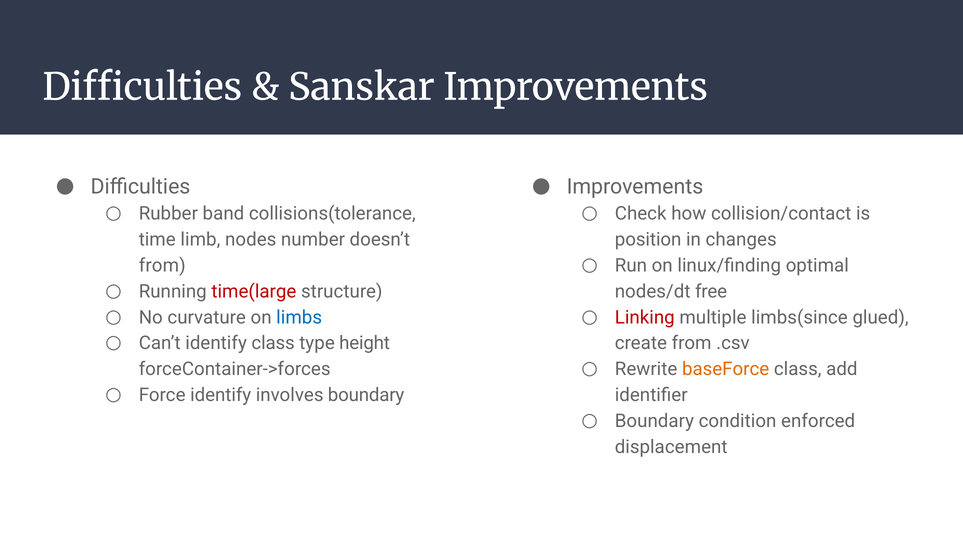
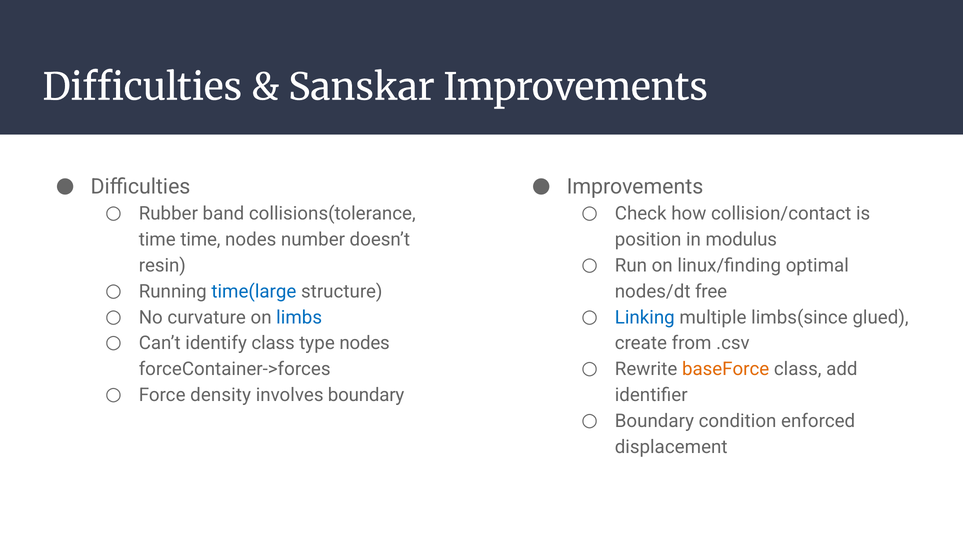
time limb: limb -> time
changes: changes -> modulus
from at (162, 265): from -> resin
time(large colour: red -> blue
Linking colour: red -> blue
type height: height -> nodes
Force identify: identify -> density
